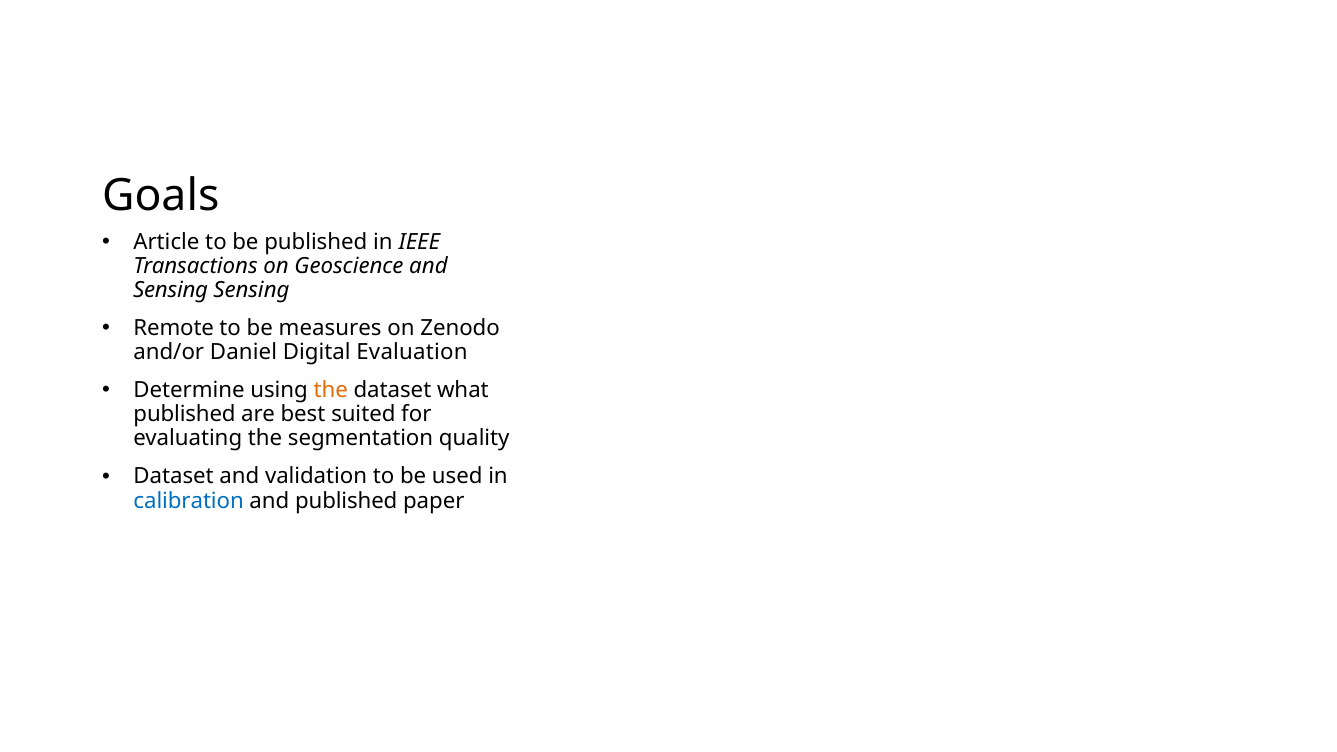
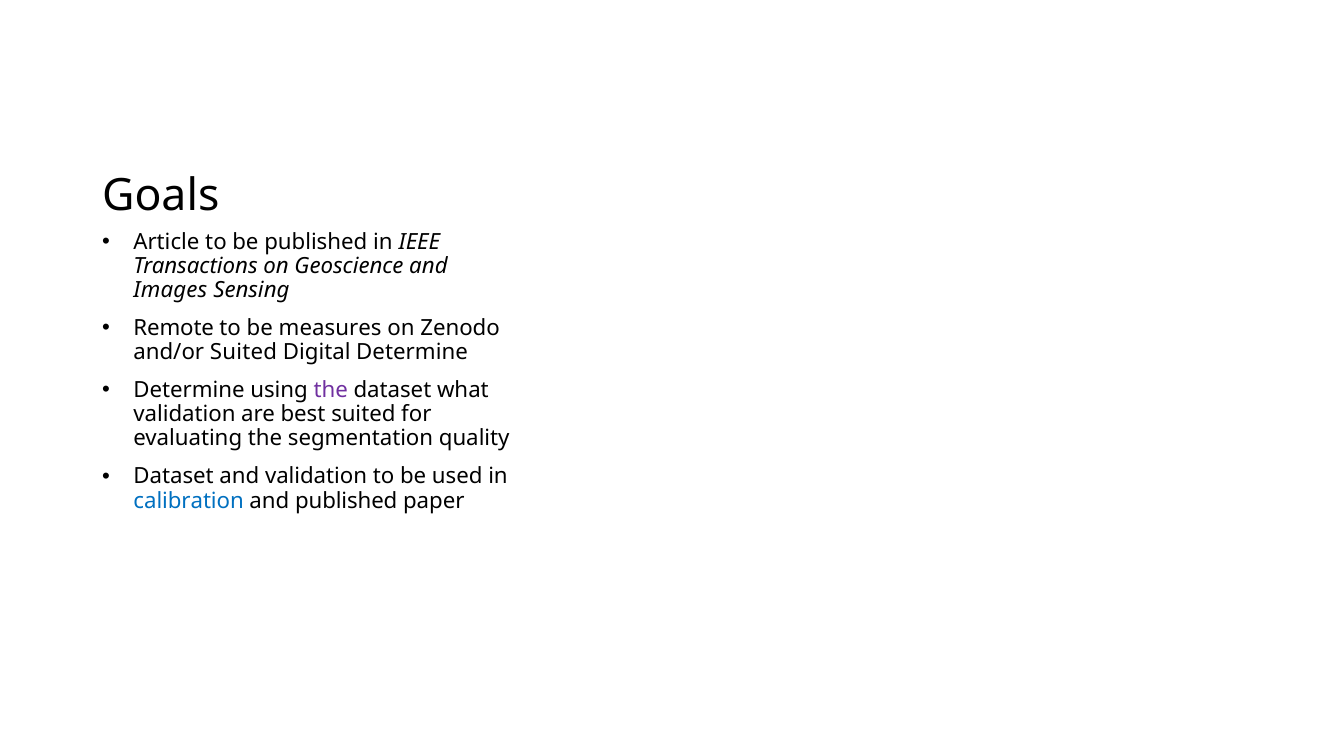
Sensing at (171, 291): Sensing -> Images
and/or Daniel: Daniel -> Suited
Digital Evaluation: Evaluation -> Determine
the at (331, 391) colour: orange -> purple
published at (185, 415): published -> validation
